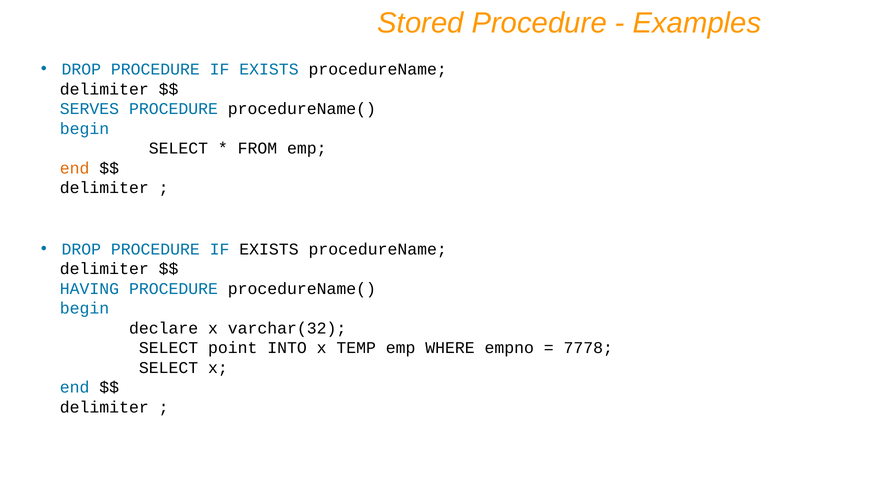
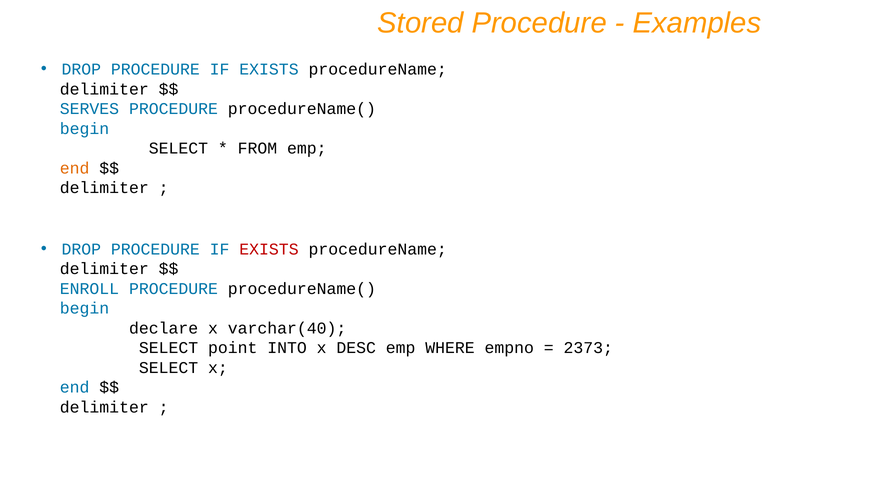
EXISTS at (269, 249) colour: black -> red
HAVING: HAVING -> ENROLL
varchar(32: varchar(32 -> varchar(40
TEMP: TEMP -> DESC
7778: 7778 -> 2373
